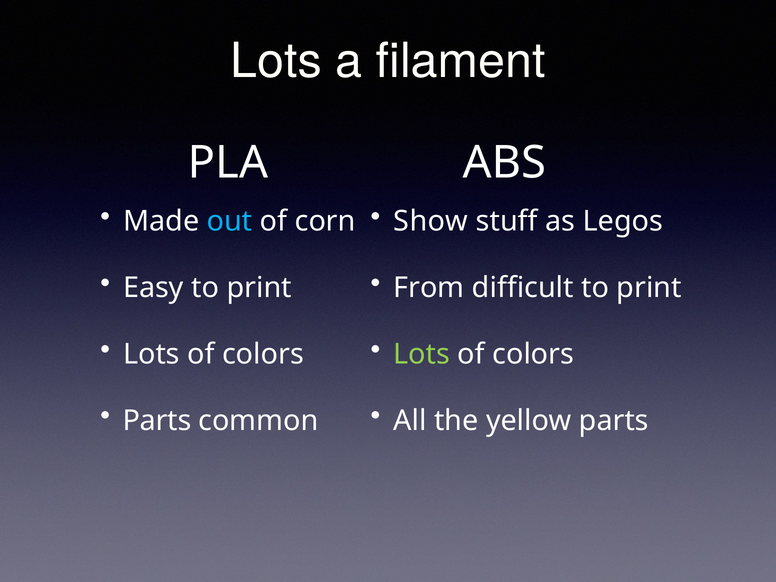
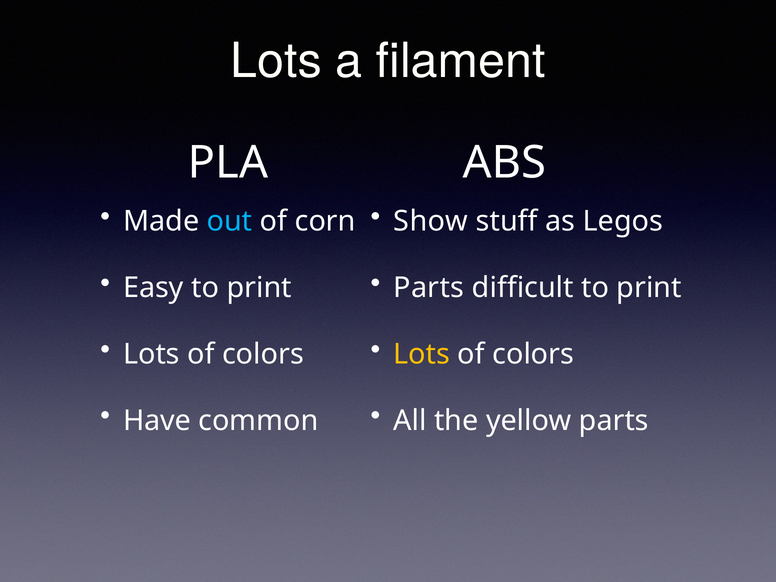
From at (429, 288): From -> Parts
Lots at (422, 354) colour: light green -> yellow
Parts at (157, 421): Parts -> Have
